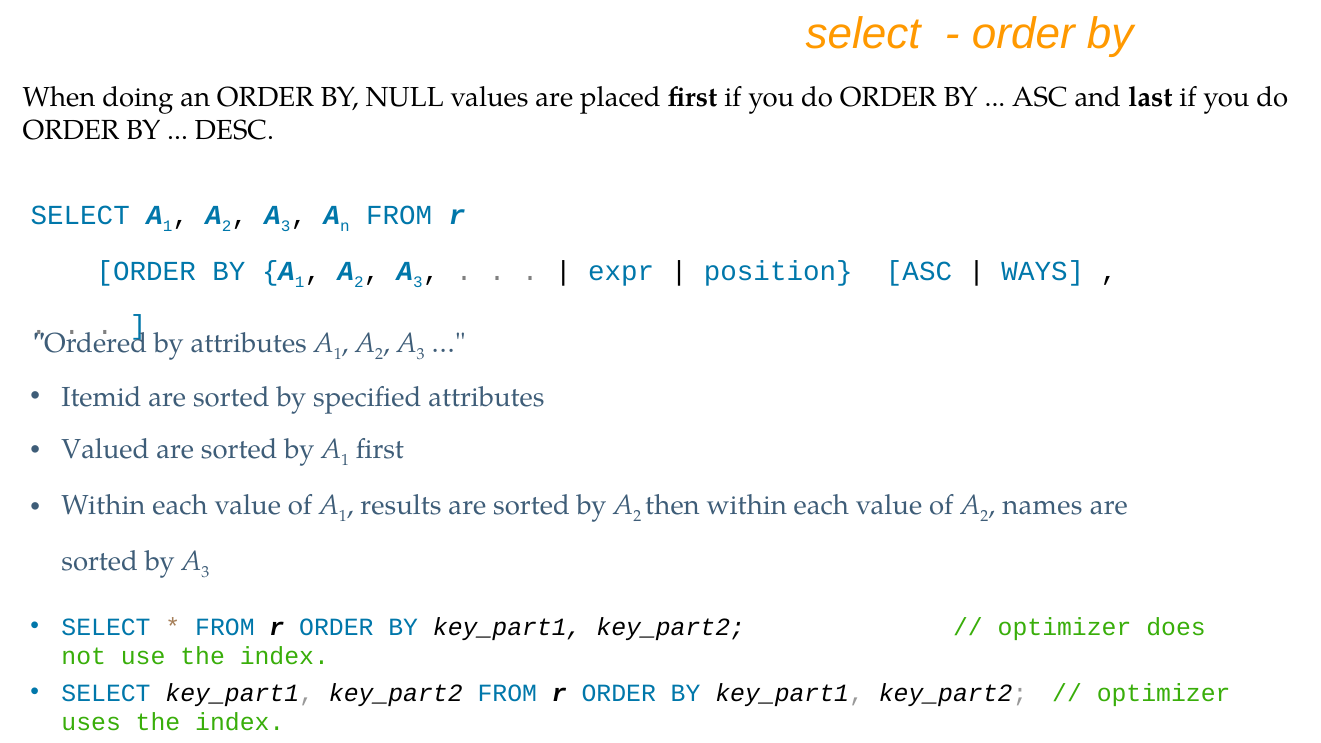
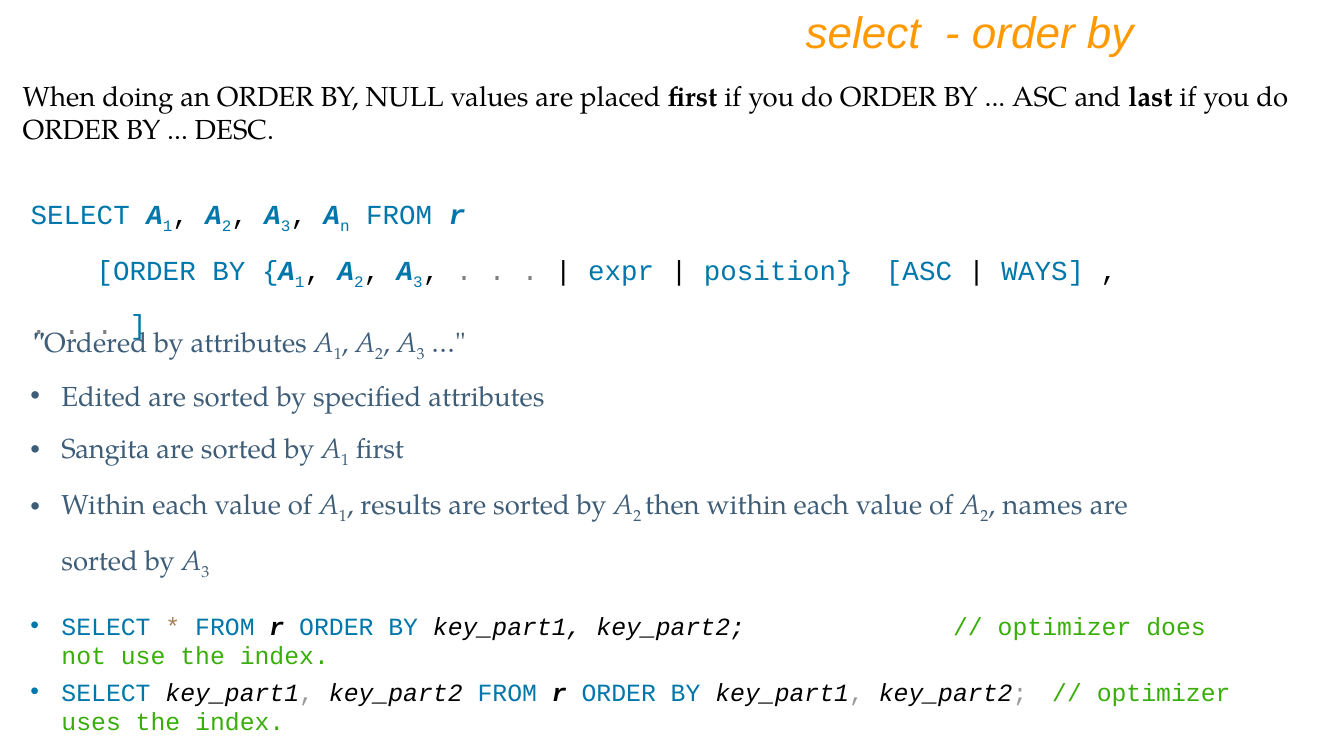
Itemid: Itemid -> Edited
Valued: Valued -> Sangita
